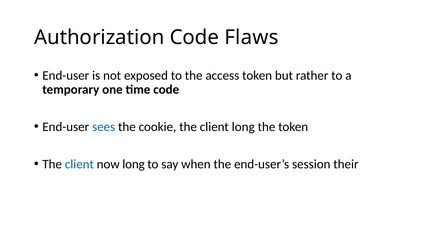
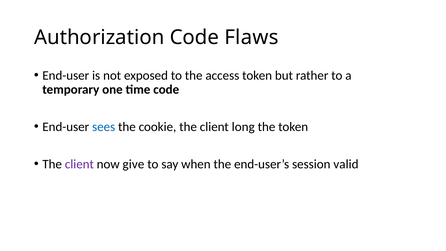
client at (79, 164) colour: blue -> purple
now long: long -> give
their: their -> valid
